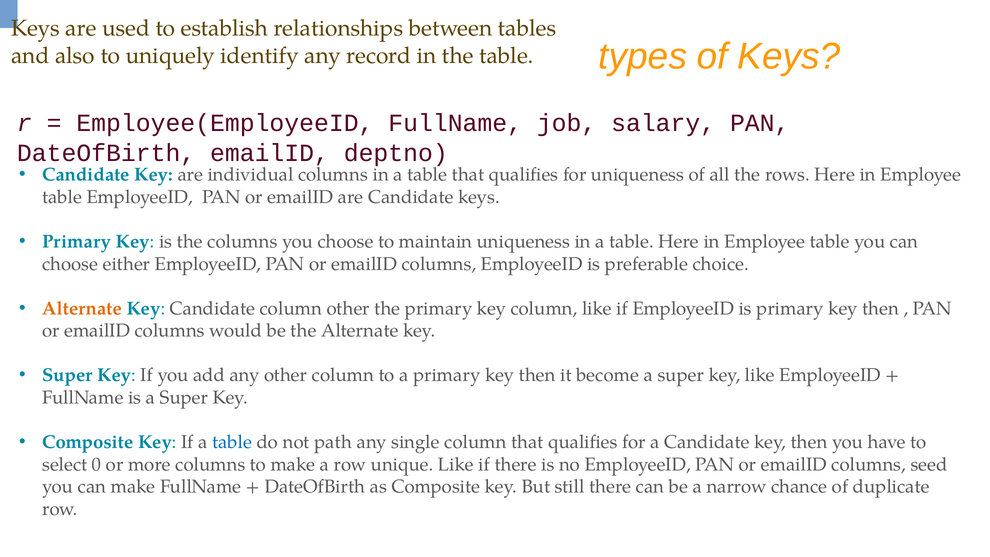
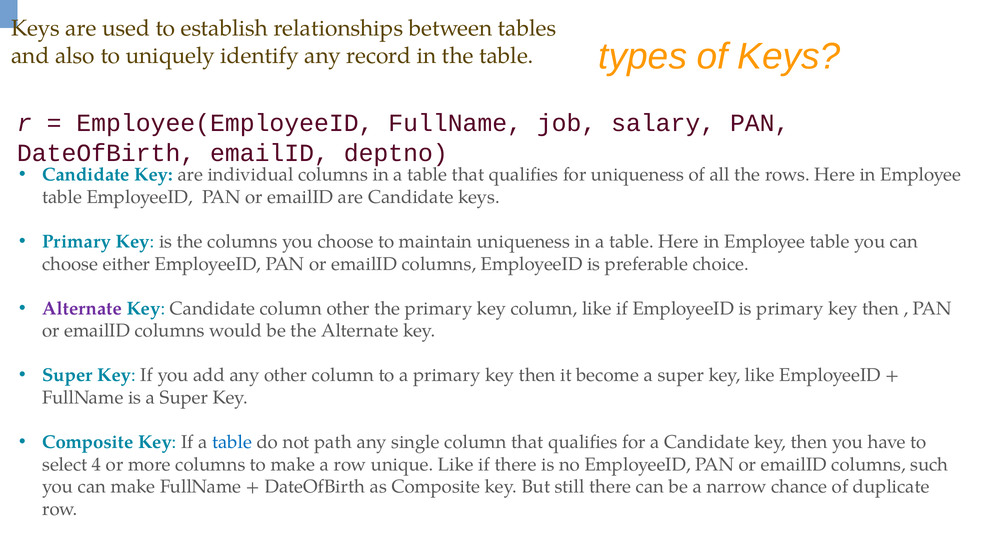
Alternate at (82, 308) colour: orange -> purple
0: 0 -> 4
seed: seed -> such
